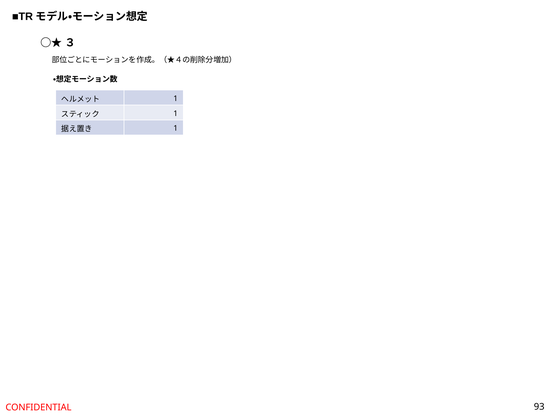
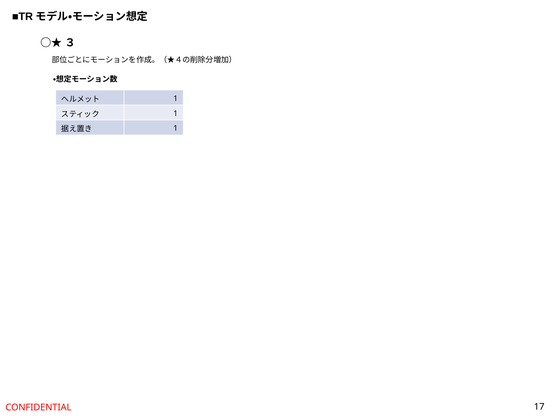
93: 93 -> 17
